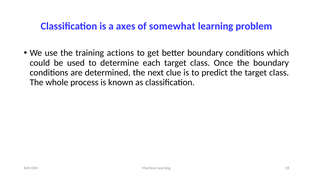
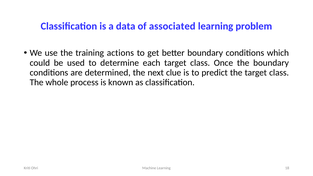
axes: axes -> data
somewhat: somewhat -> associated
